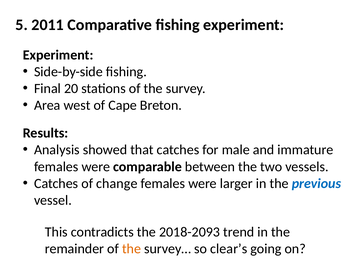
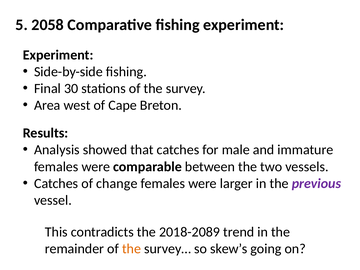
2011: 2011 -> 2058
20: 20 -> 30
previous colour: blue -> purple
2018-2093: 2018-2093 -> 2018-2089
clear’s: clear’s -> skew’s
